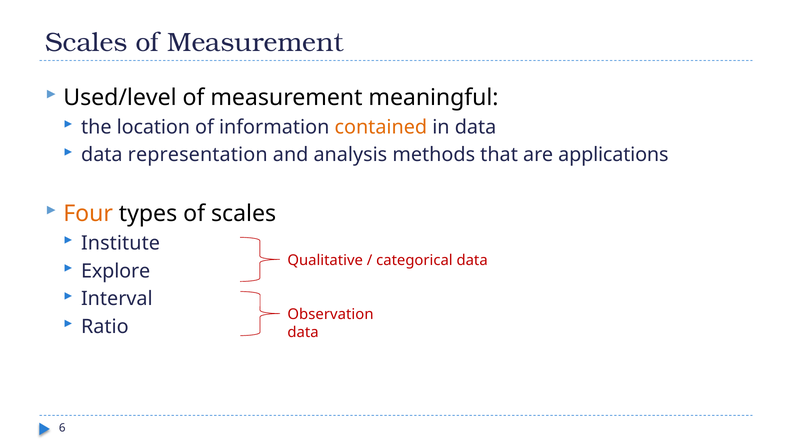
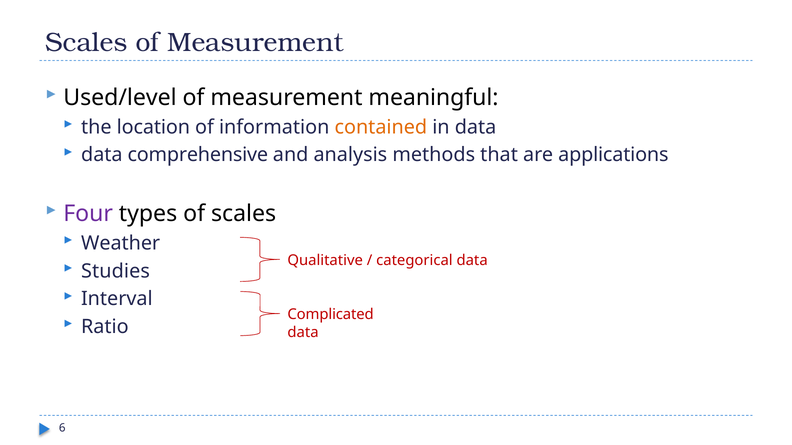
representation: representation -> comprehensive
Four colour: orange -> purple
Institute: Institute -> Weather
Explore: Explore -> Studies
Observation: Observation -> Complicated
